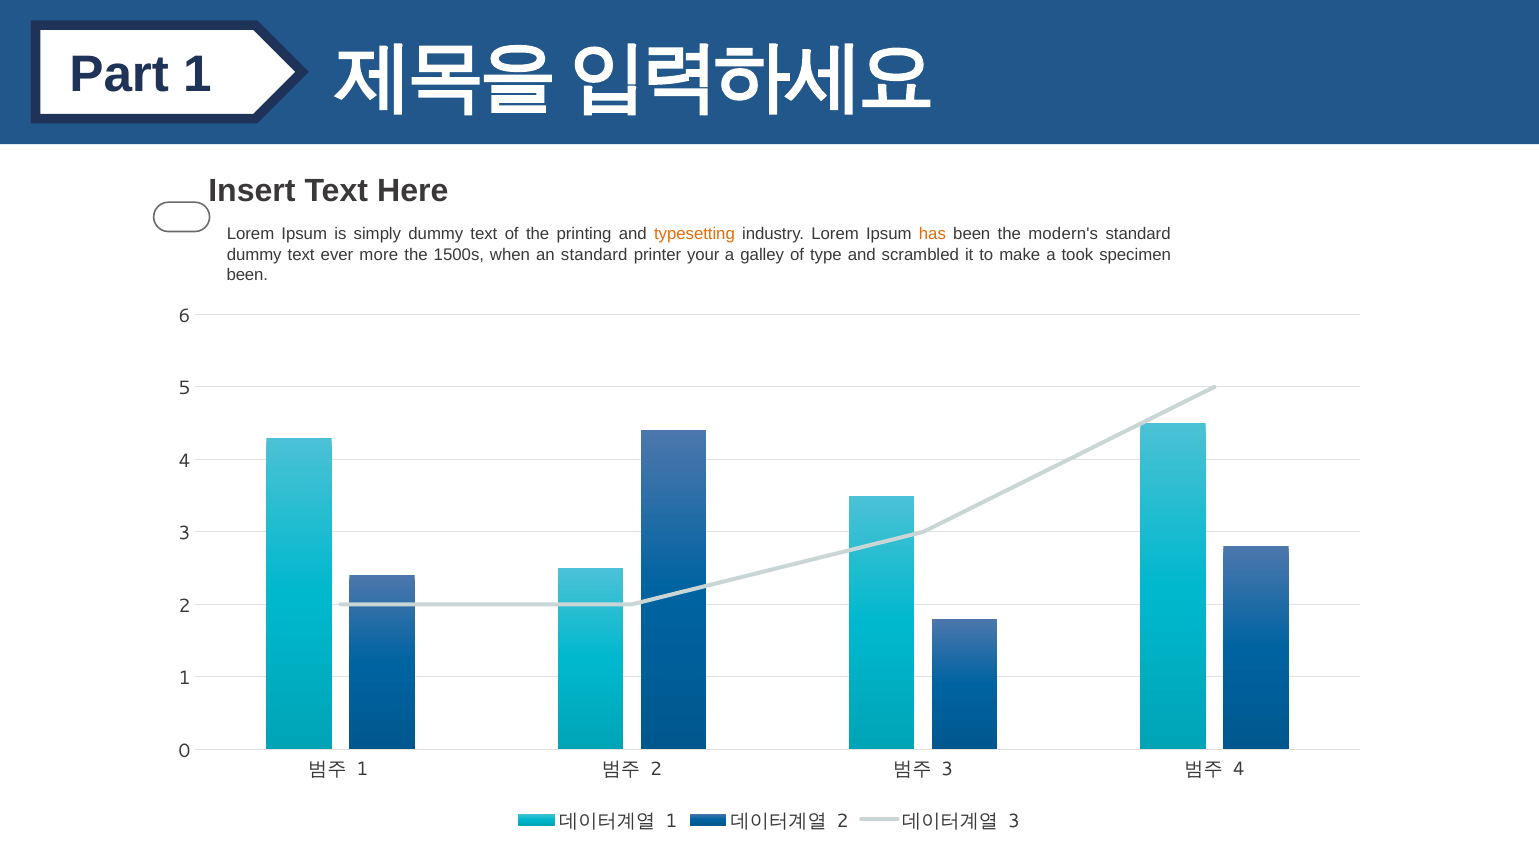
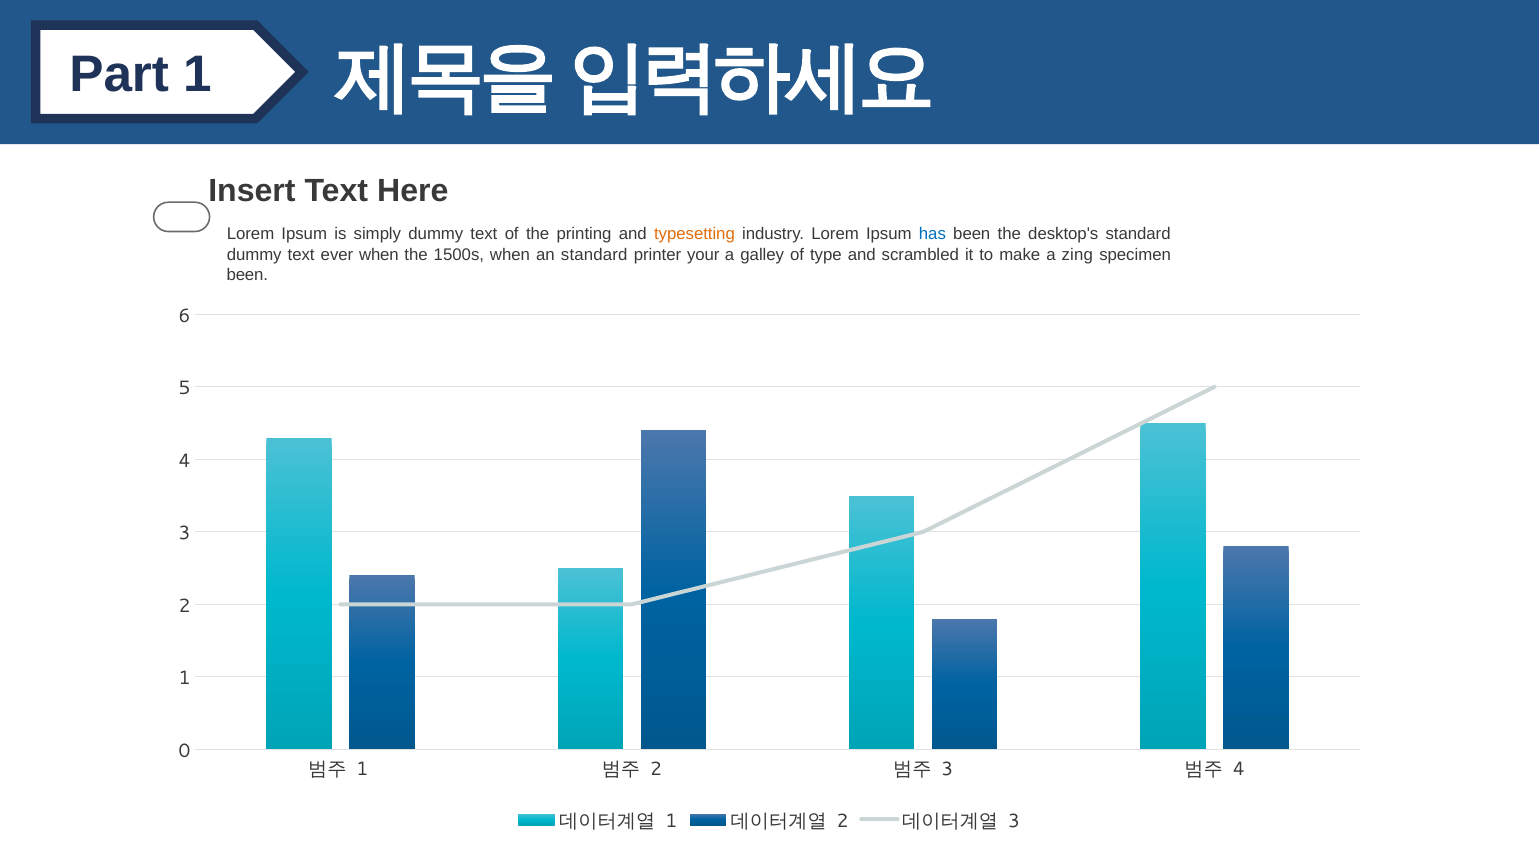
has colour: orange -> blue
modern's: modern's -> desktop's
ever more: more -> when
took: took -> zing
